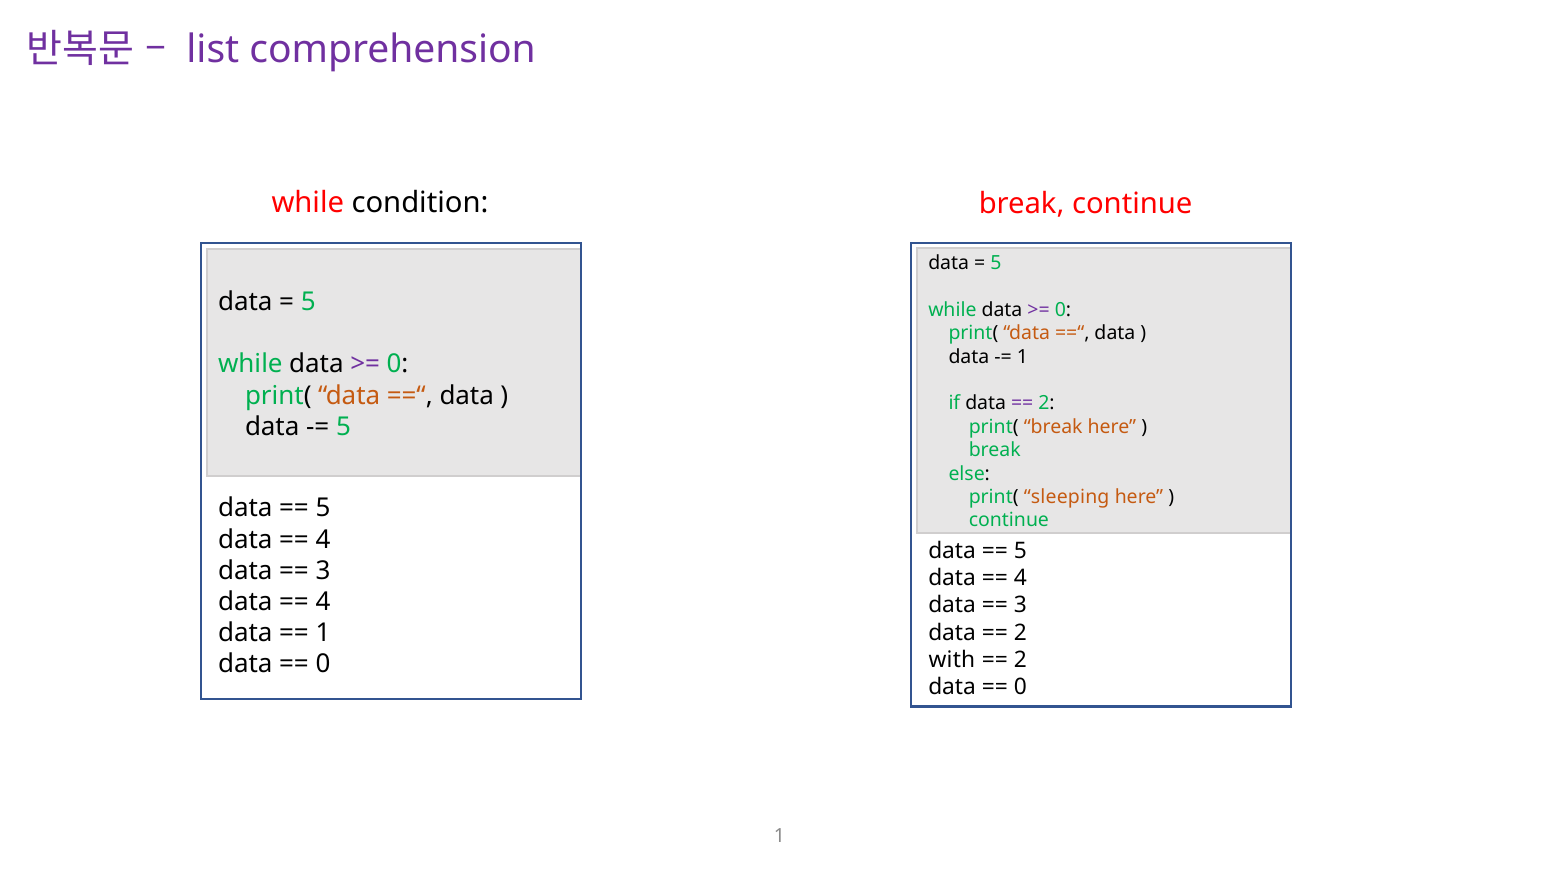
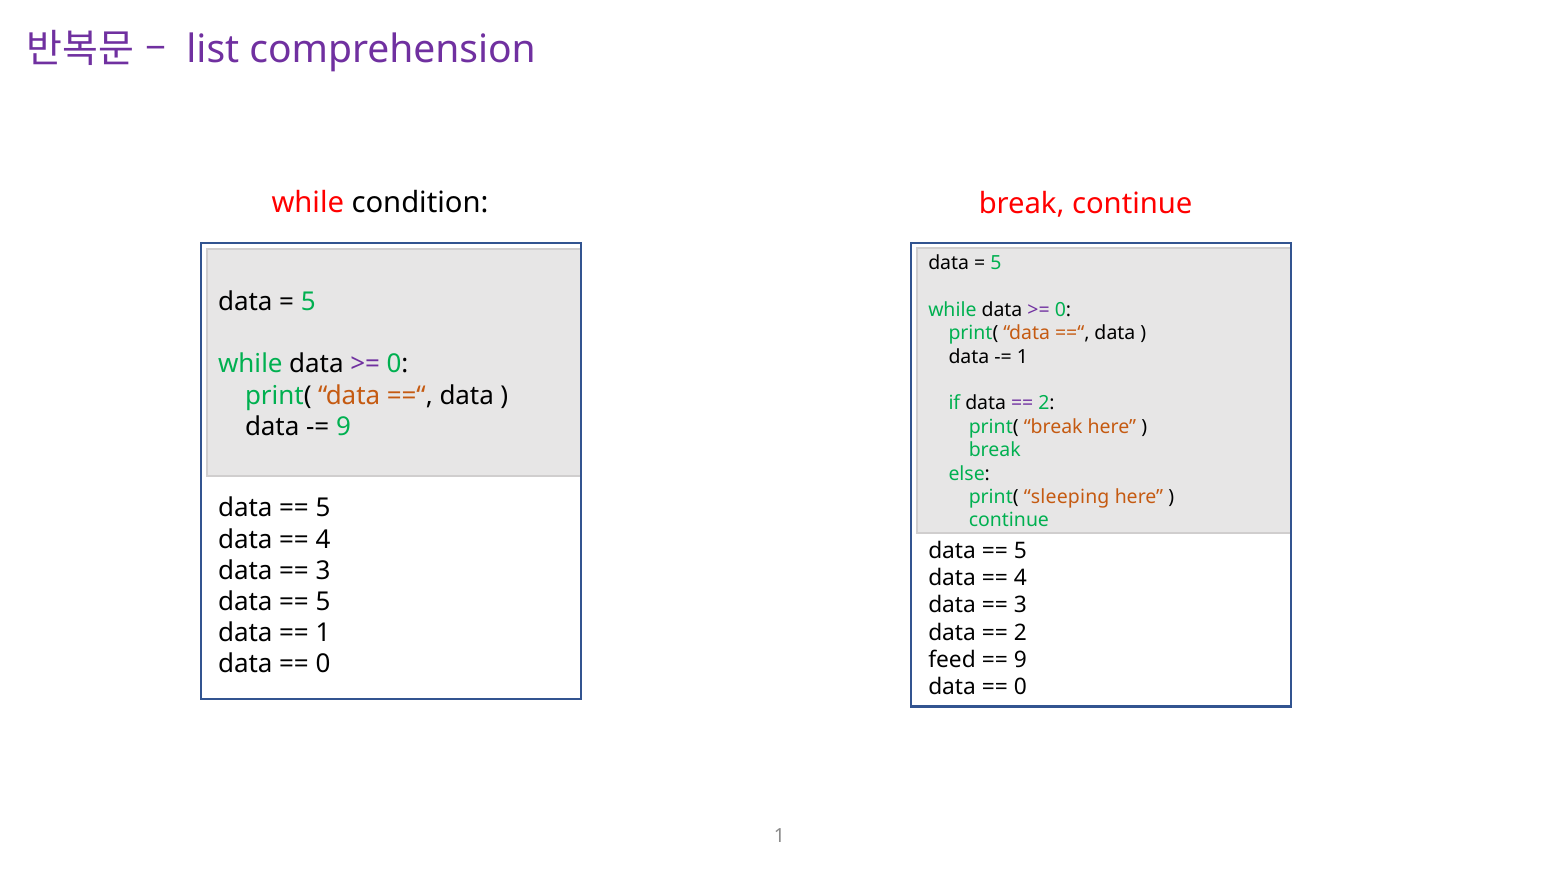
5 at (344, 427): 5 -> 9
4 at (323, 602): 4 -> 5
with: with -> feed
2 at (1020, 660): 2 -> 9
